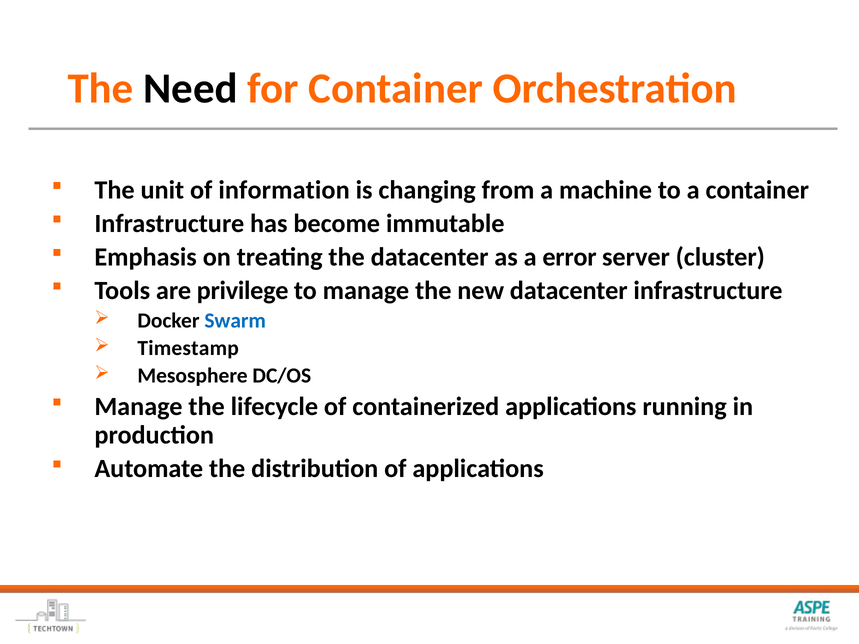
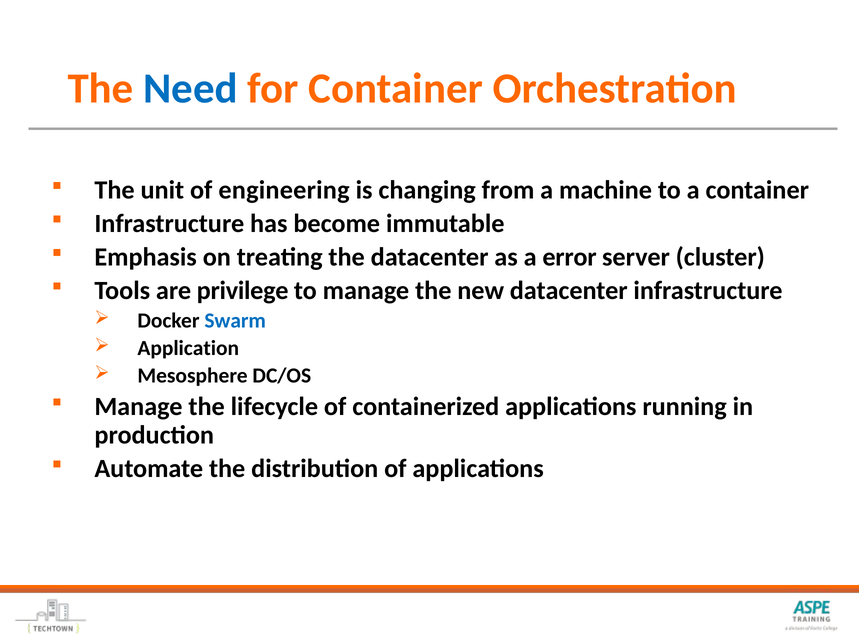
Need colour: black -> blue
information: information -> engineering
Timestamp: Timestamp -> Application
